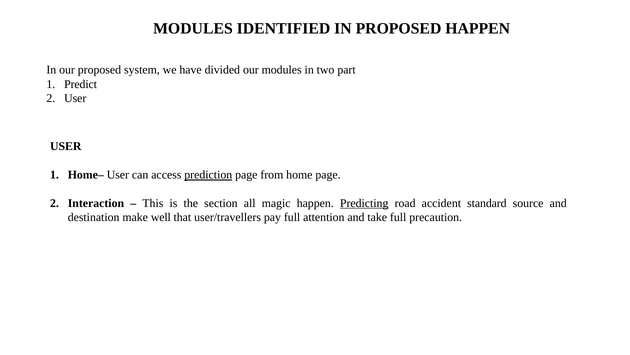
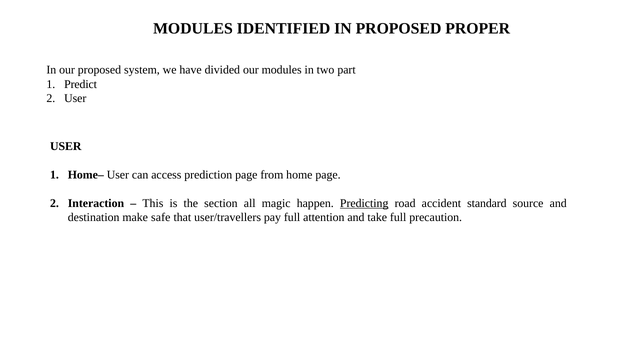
PROPOSED HAPPEN: HAPPEN -> PROPER
prediction underline: present -> none
well: well -> safe
